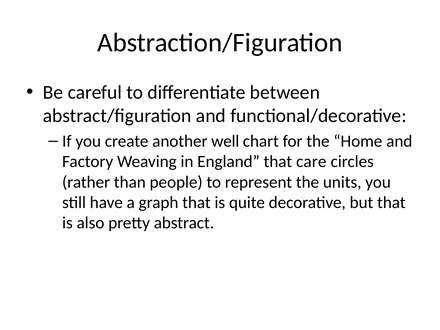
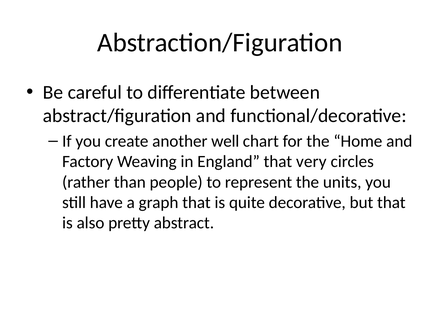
care: care -> very
